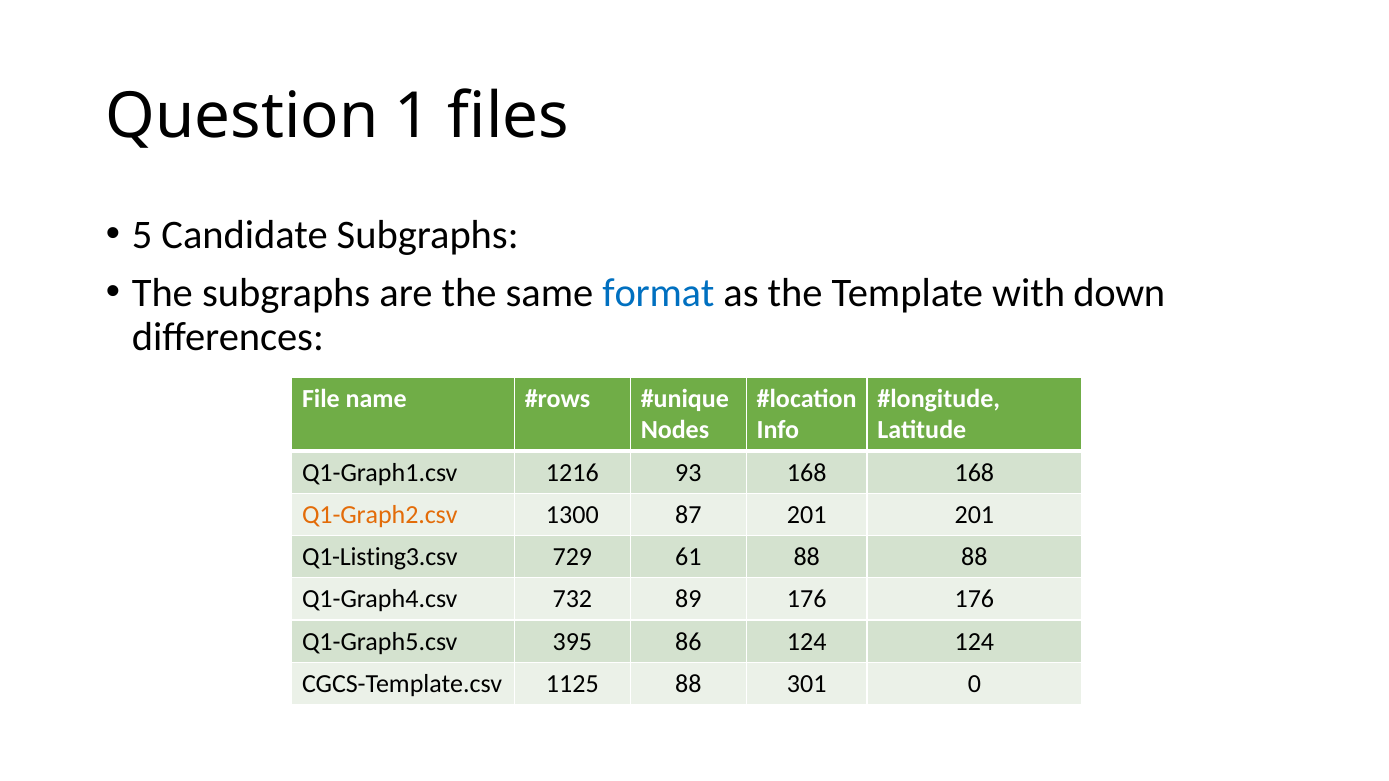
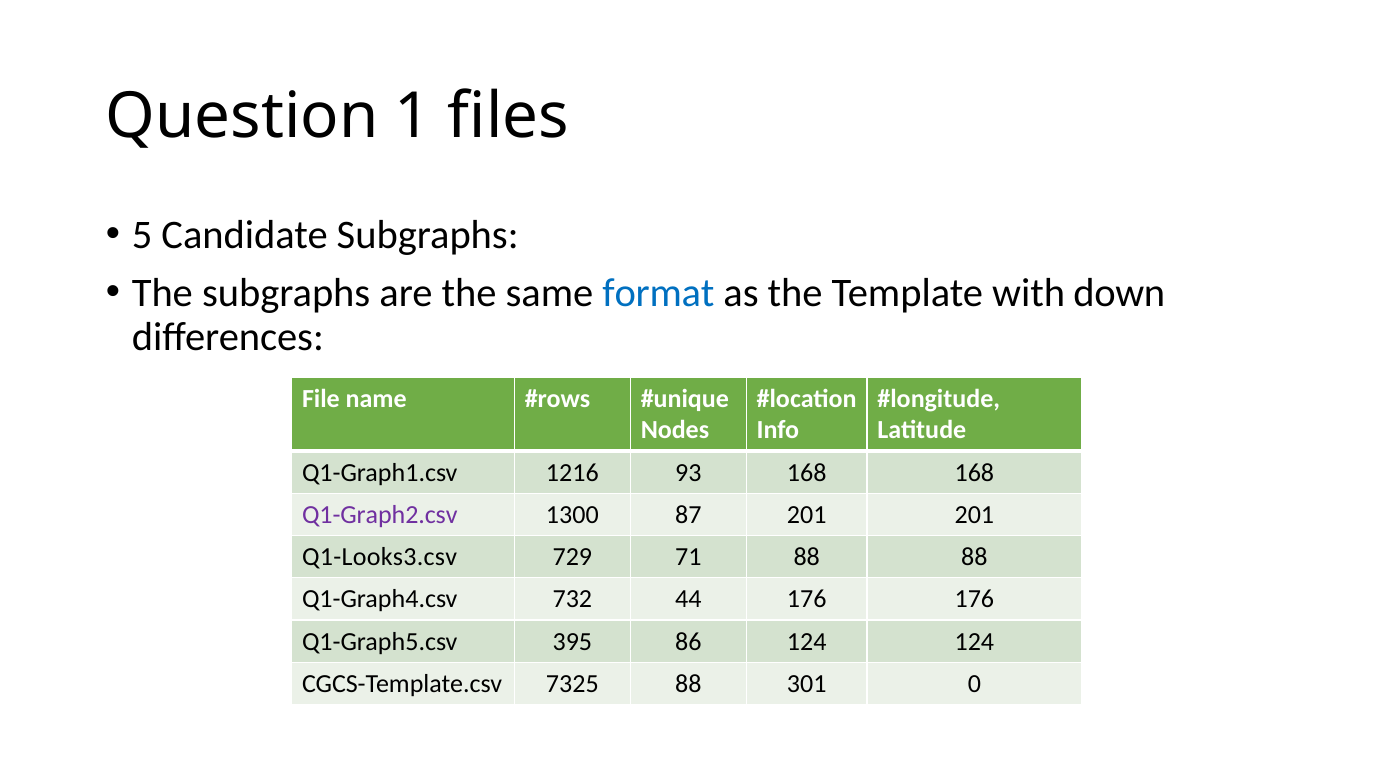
Q1-Graph2.csv colour: orange -> purple
Q1-Listing3.csv: Q1-Listing3.csv -> Q1-Looks3.csv
61: 61 -> 71
89: 89 -> 44
1125: 1125 -> 7325
